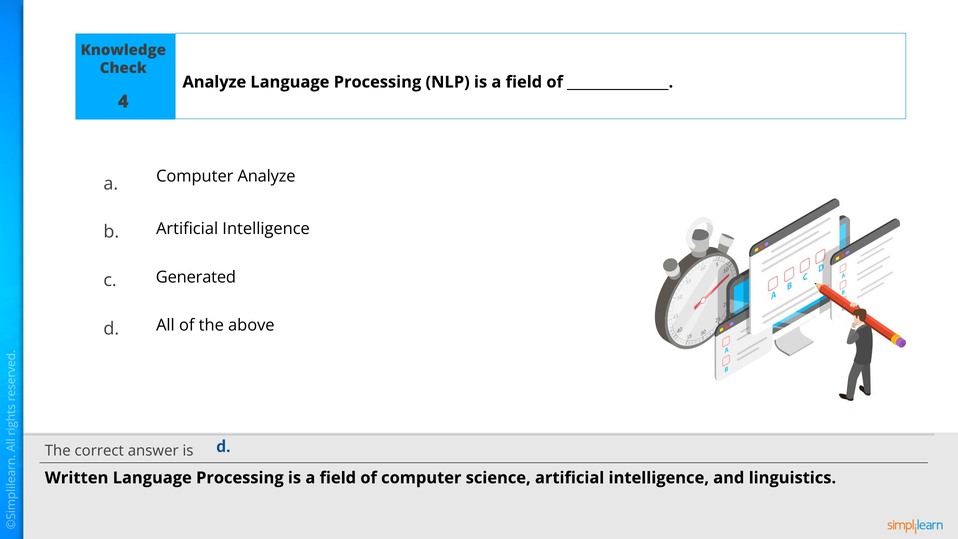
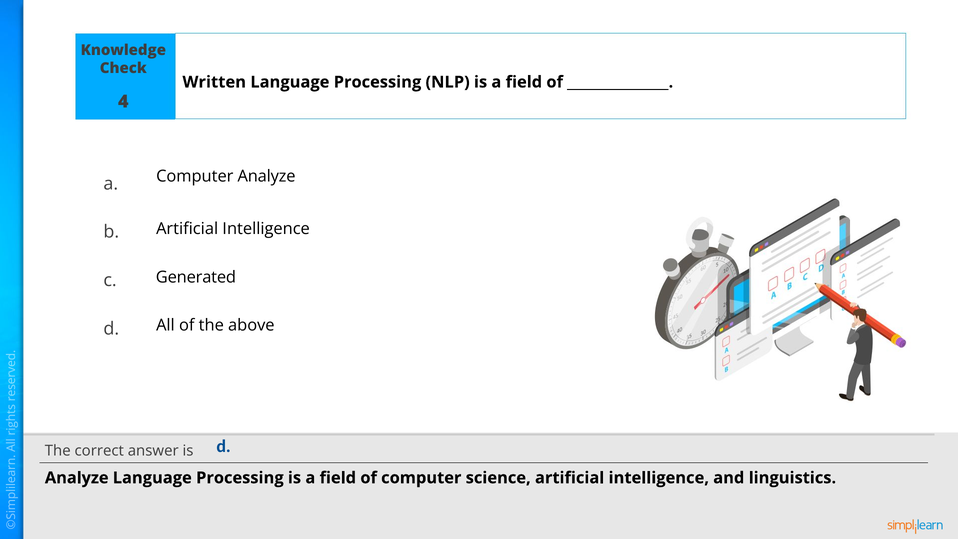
Analyze at (214, 82): Analyze -> Written
Written at (77, 478): Written -> Analyze
